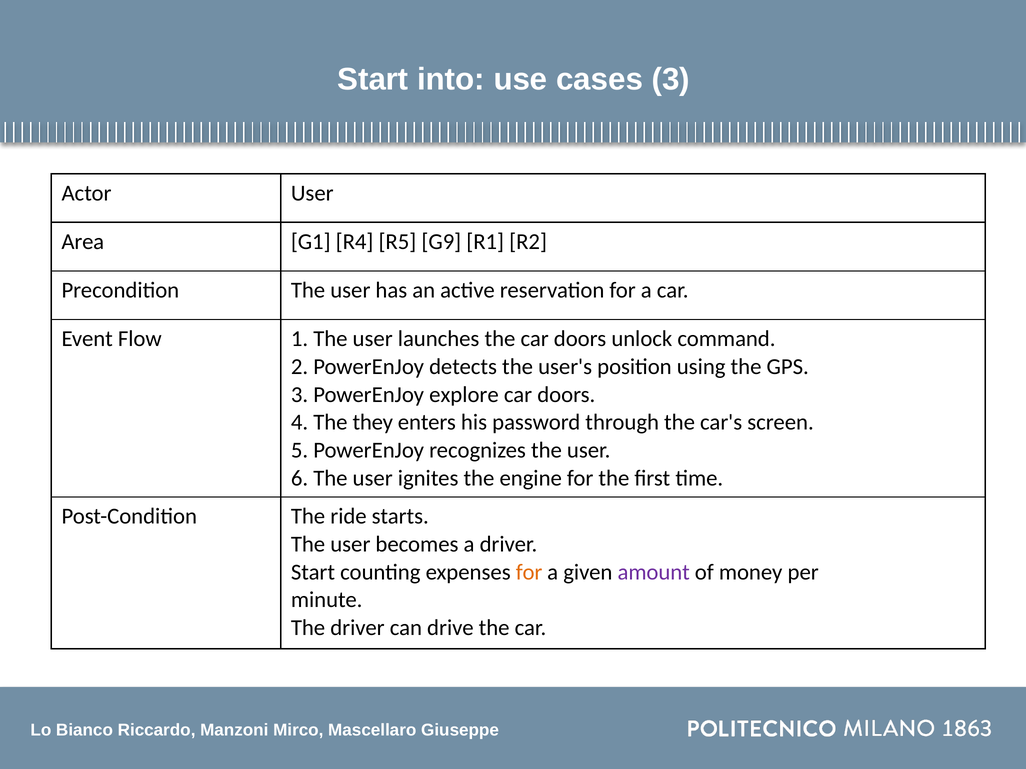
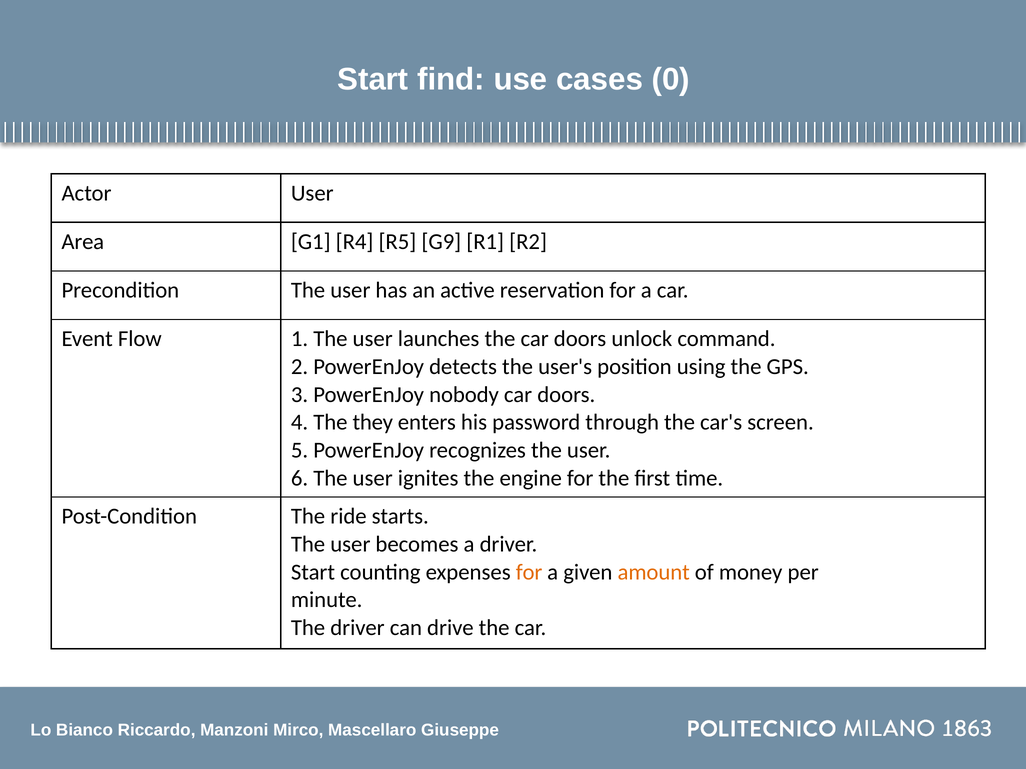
into: into -> find
cases 3: 3 -> 0
explore: explore -> nobody
amount colour: purple -> orange
